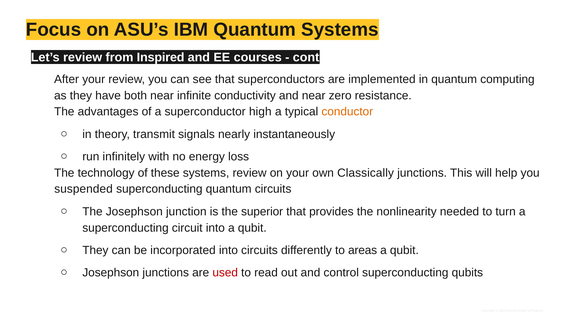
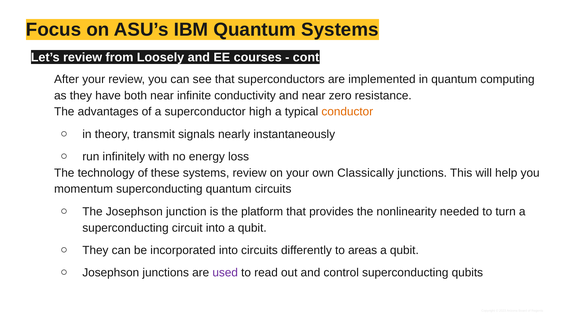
Inspired: Inspired -> Loosely
suspended: suspended -> momentum
superior: superior -> platform
used colour: red -> purple
